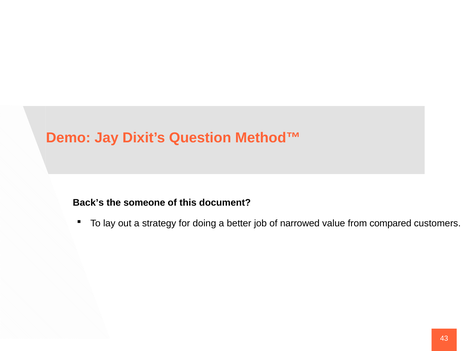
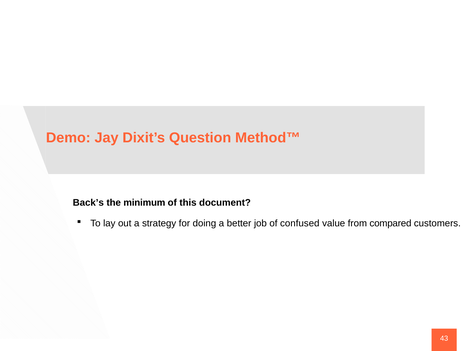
someone: someone -> minimum
narrowed: narrowed -> confused
